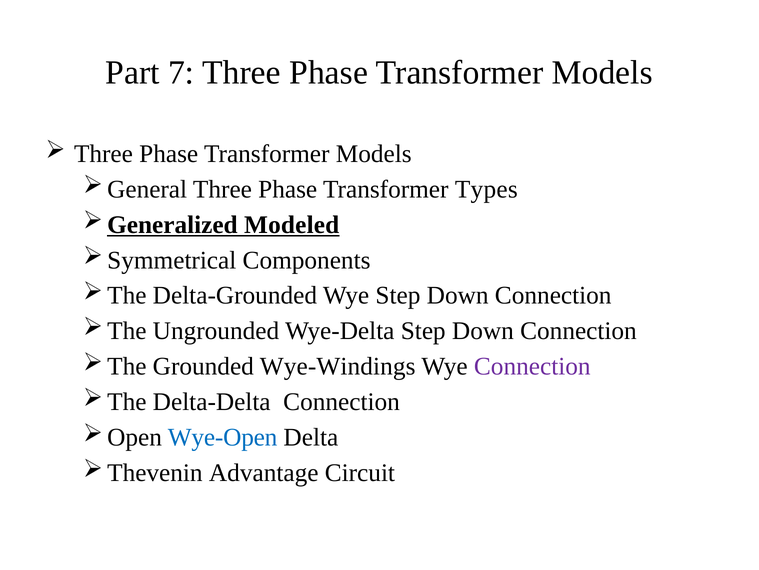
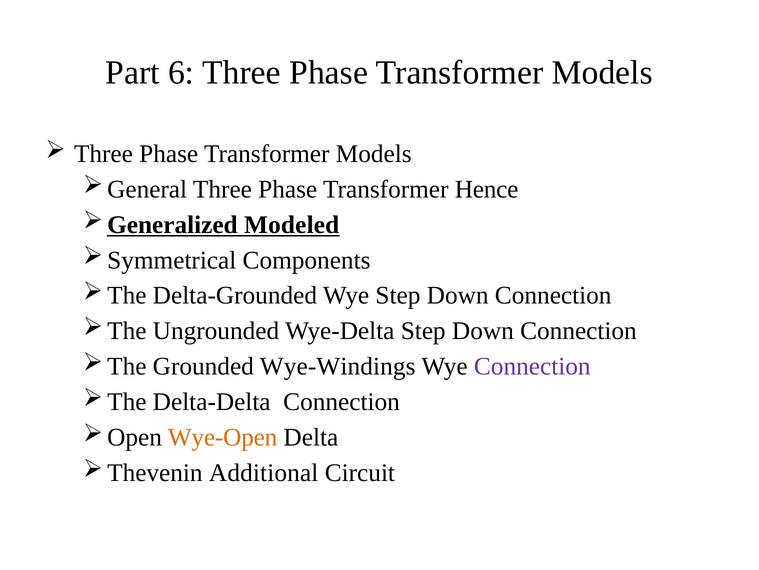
7: 7 -> 6
Types: Types -> Hence
Wye-Open colour: blue -> orange
Advantage: Advantage -> Additional
